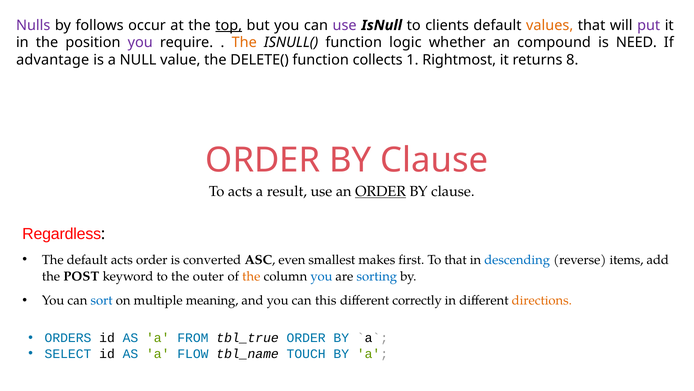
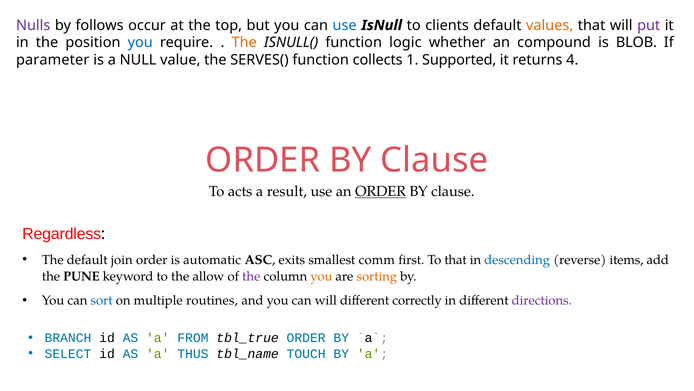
top underline: present -> none
use at (345, 25) colour: purple -> blue
you at (140, 43) colour: purple -> blue
NEED: NEED -> BLOB
advantage: advantage -> parameter
DELETE(: DELETE( -> SERVES(
Rightmost: Rightmost -> Supported
8: 8 -> 4
default acts: acts -> join
converted: converted -> automatic
even: even -> exits
makes: makes -> comm
POST: POST -> PUNE
outer: outer -> allow
the at (251, 276) colour: orange -> purple
you at (321, 276) colour: blue -> orange
sorting colour: blue -> orange
meaning: meaning -> routines
can this: this -> will
directions colour: orange -> purple
ORDERS: ORDERS -> BRANCH
FLOW: FLOW -> THUS
